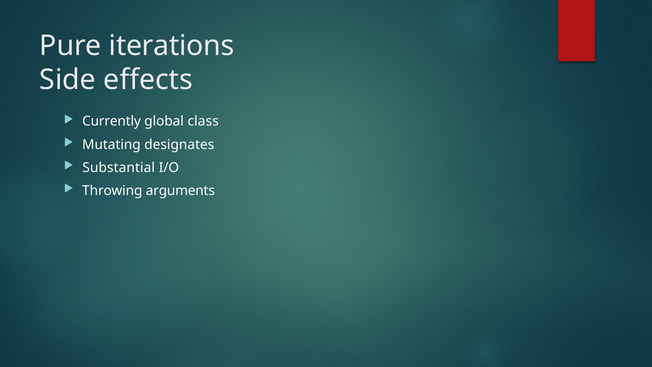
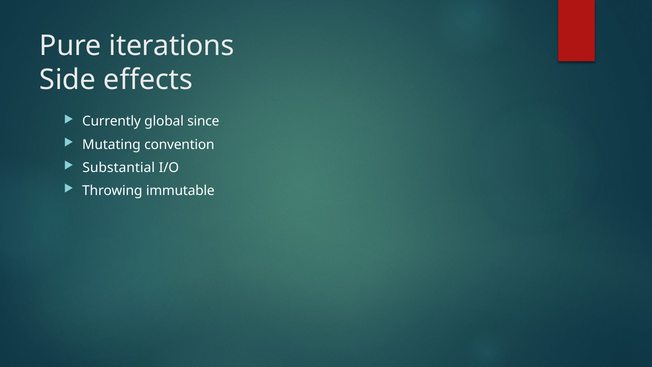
class: class -> since
designates: designates -> convention
arguments: arguments -> immutable
